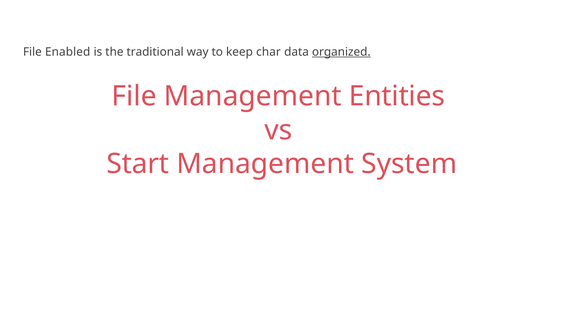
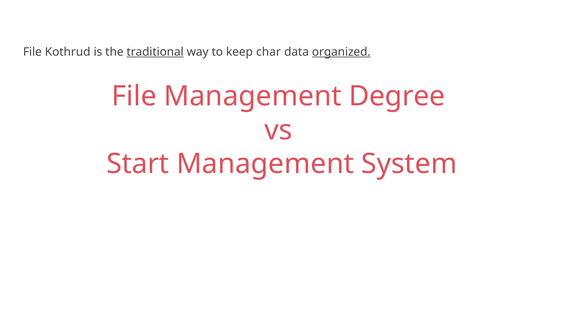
Enabled: Enabled -> Kothrud
traditional underline: none -> present
Entities: Entities -> Degree
